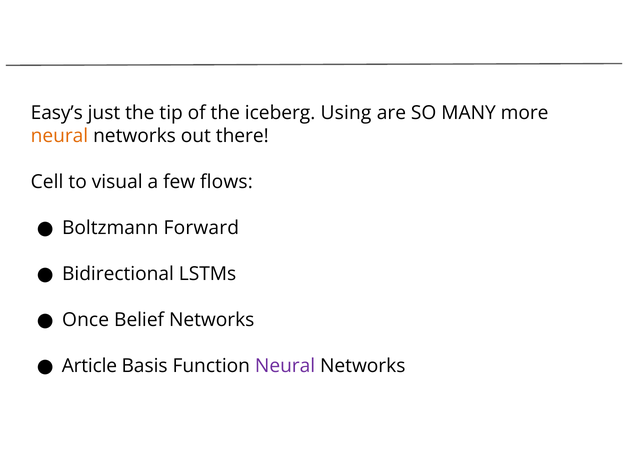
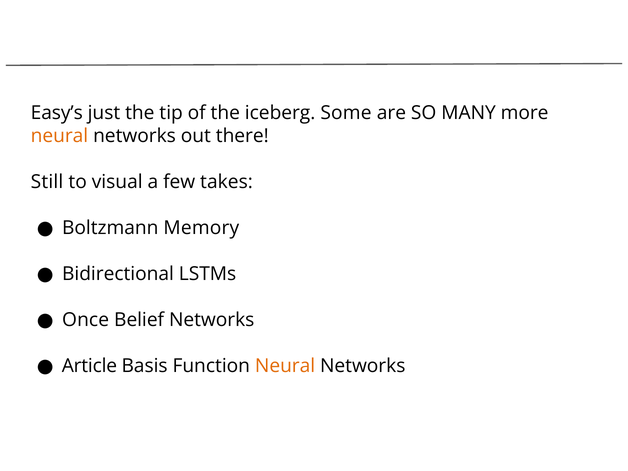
Using: Using -> Some
Cell: Cell -> Still
flows: flows -> takes
Forward: Forward -> Memory
Neural at (285, 366) colour: purple -> orange
